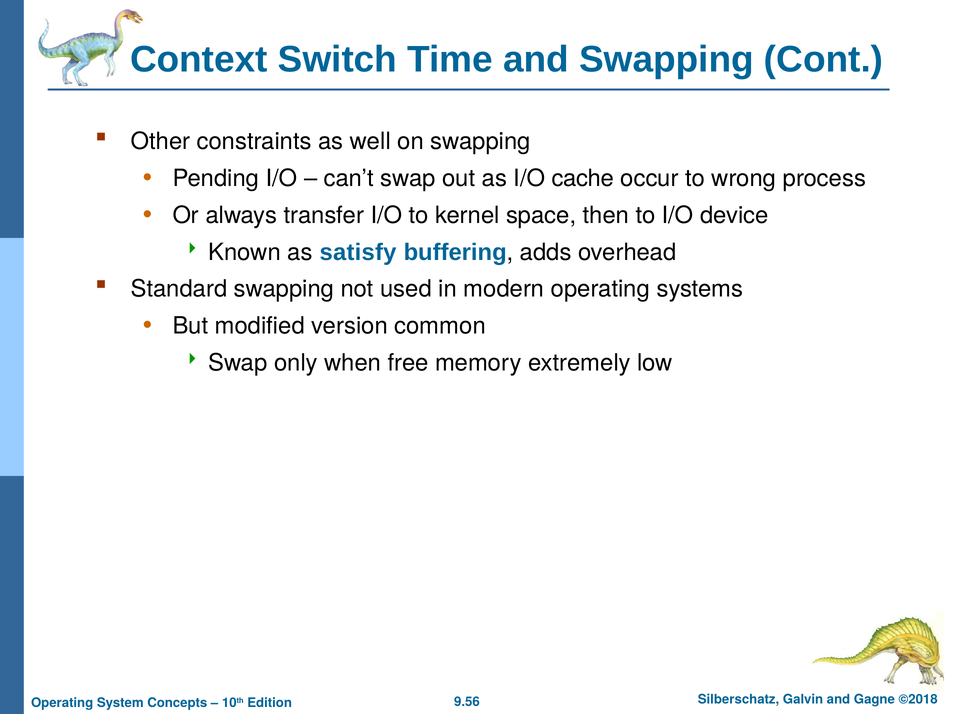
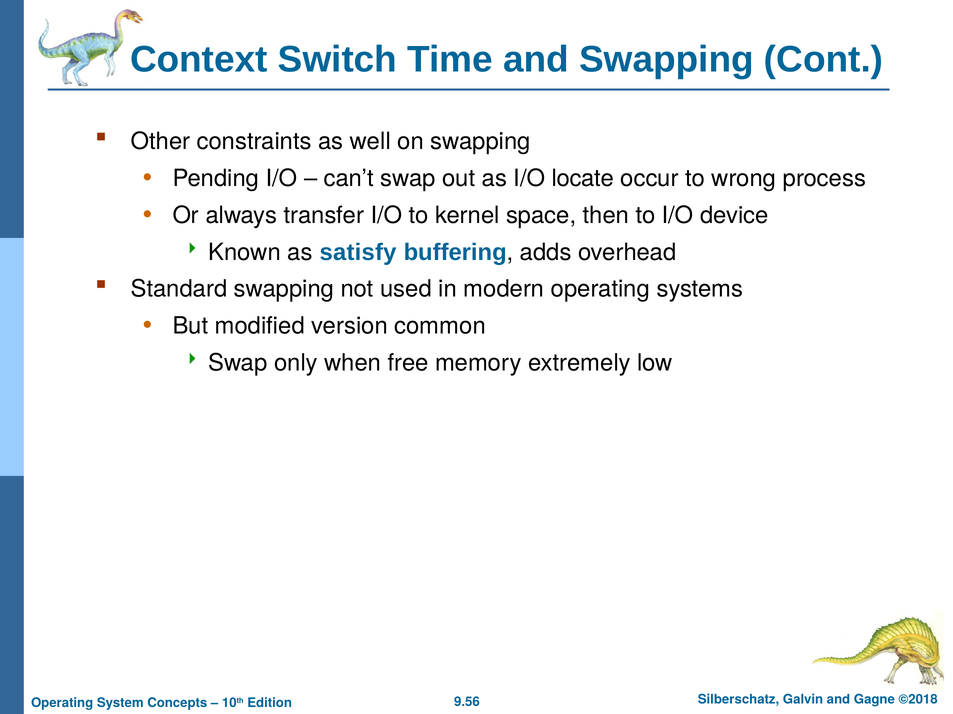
cache: cache -> locate
